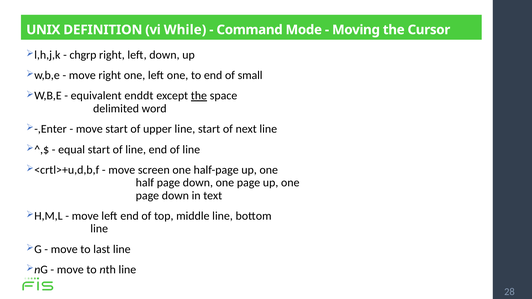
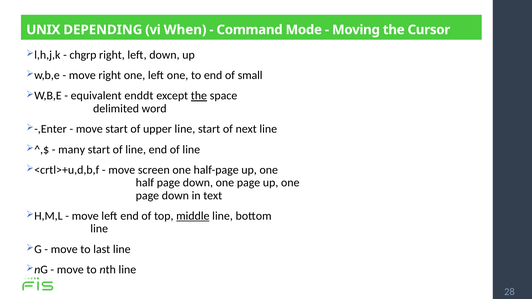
DEFINITION: DEFINITION -> DEPENDING
While: While -> When
equal: equal -> many
middle underline: none -> present
